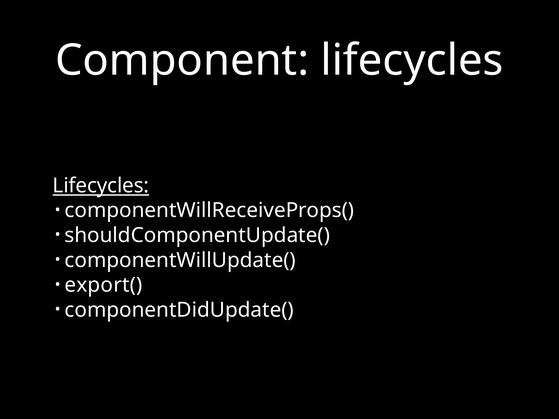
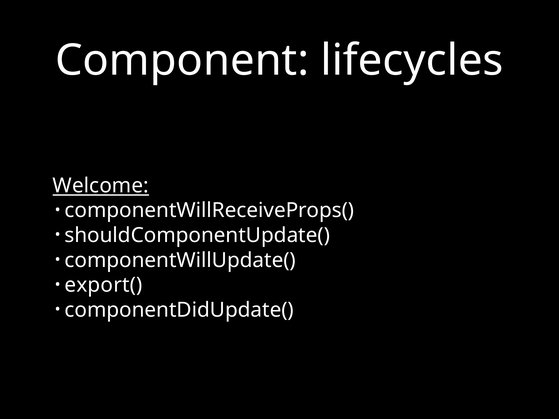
Lifecycles at (101, 186): Lifecycles -> Welcome
